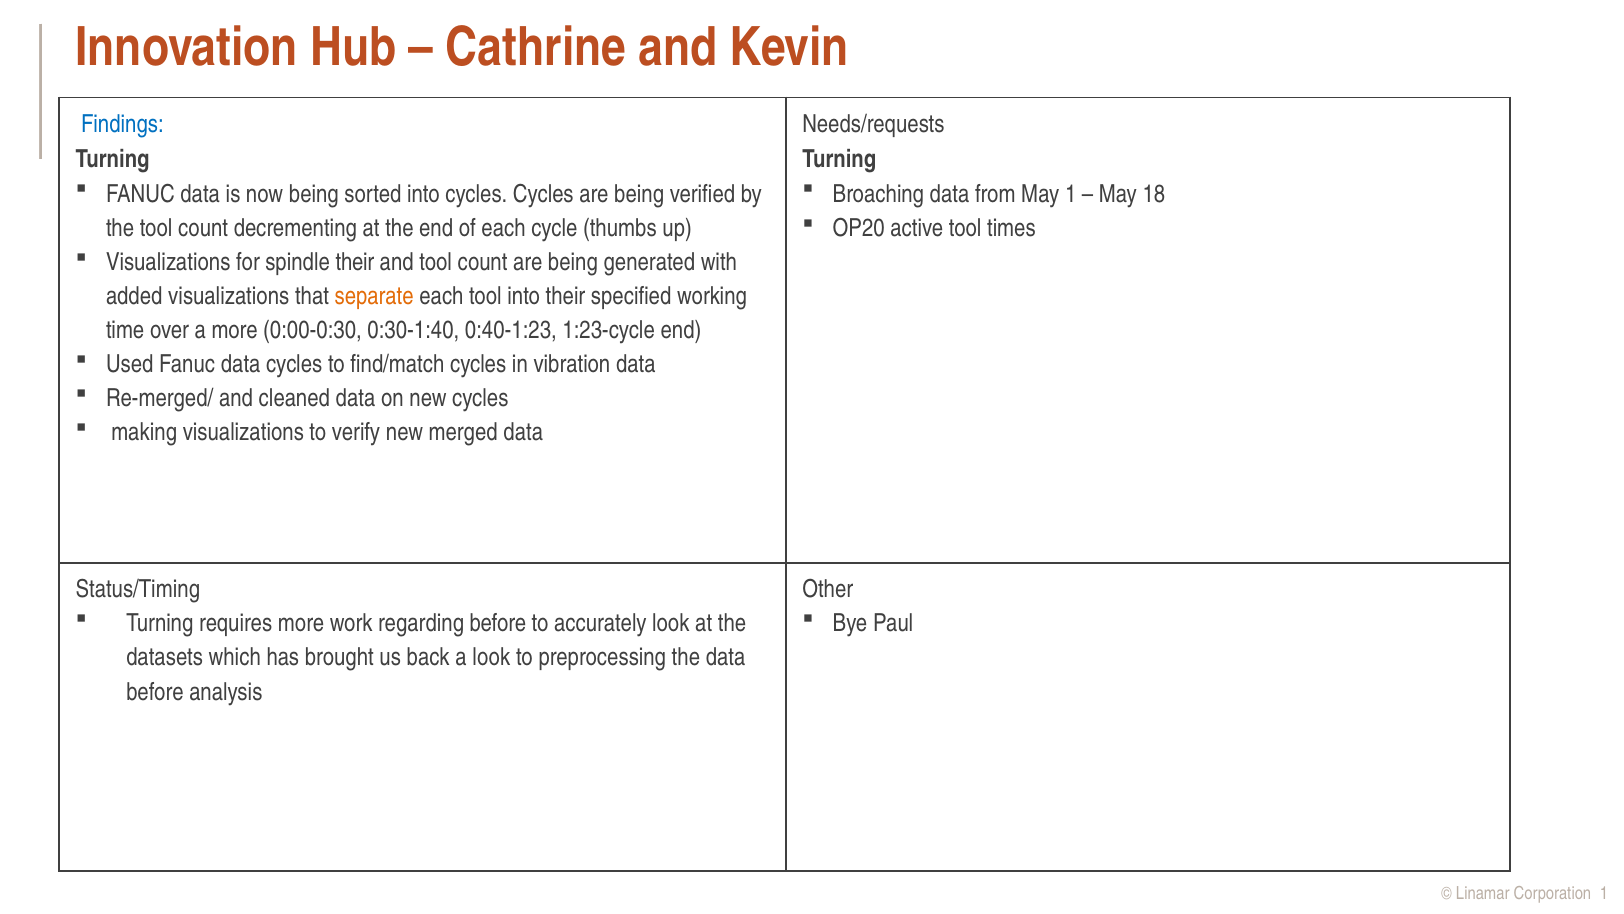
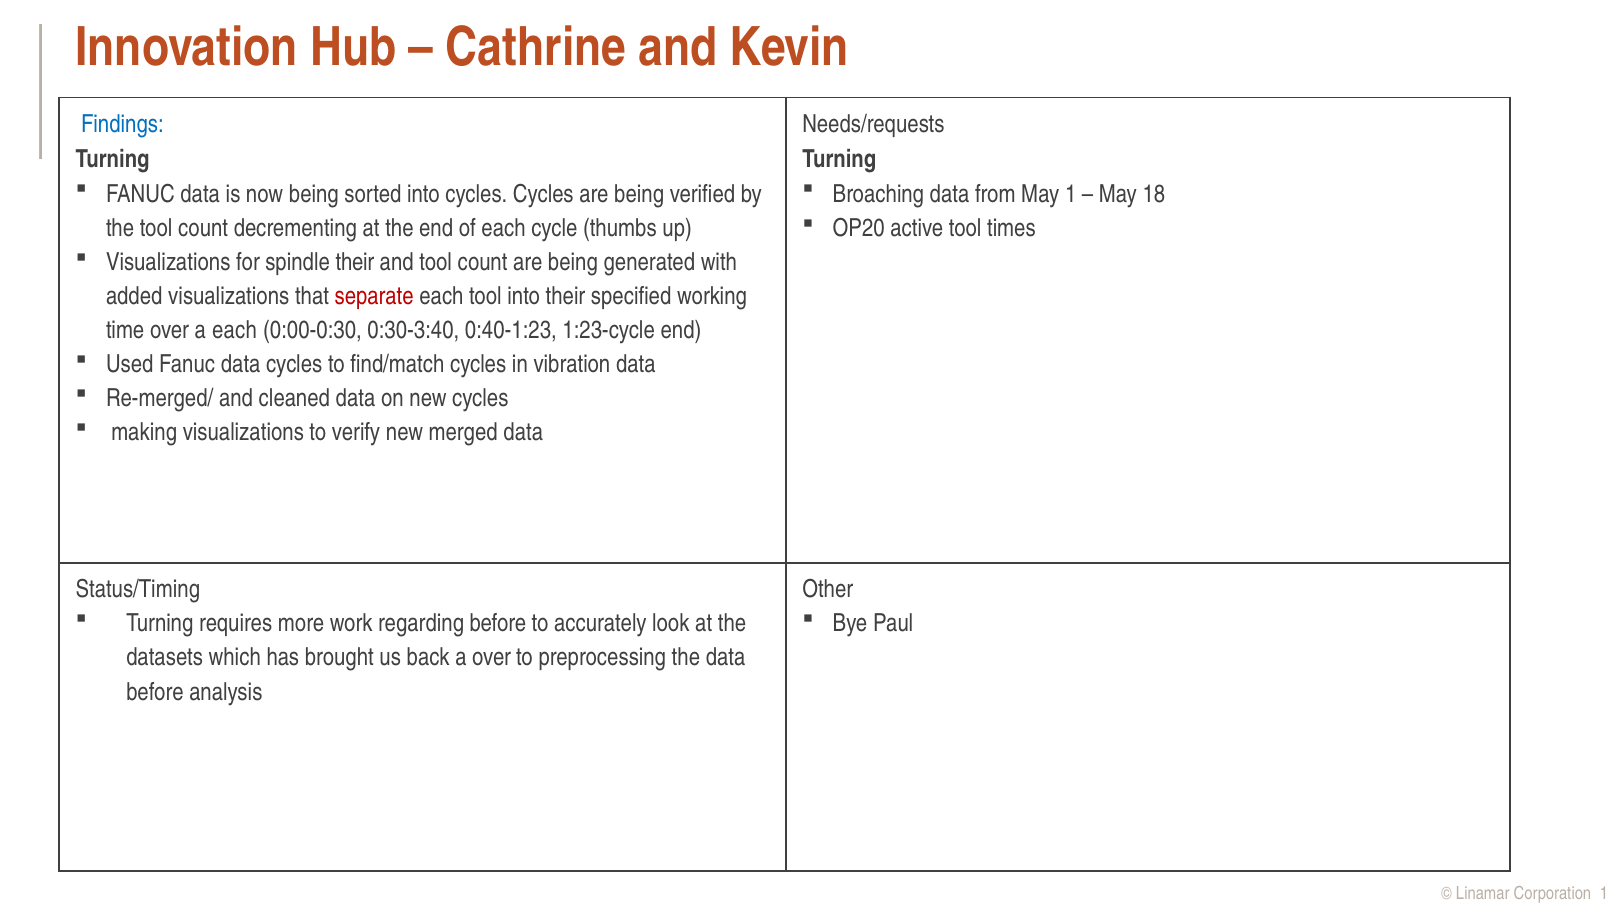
separate colour: orange -> red
a more: more -> each
0:30-1:40: 0:30-1:40 -> 0:30-3:40
a look: look -> over
